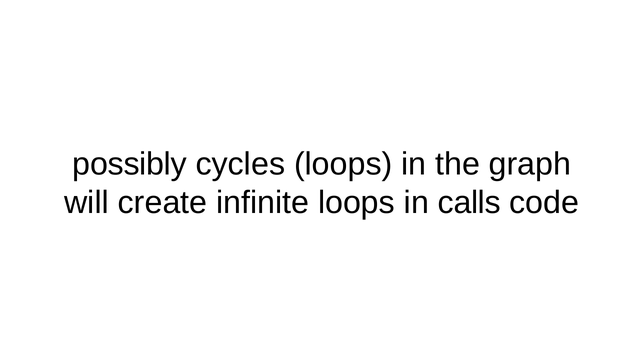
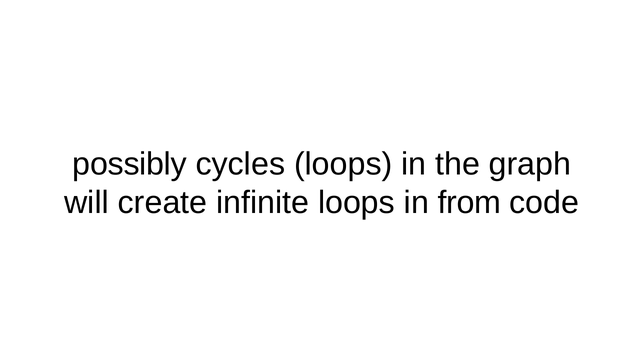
calls: calls -> from
